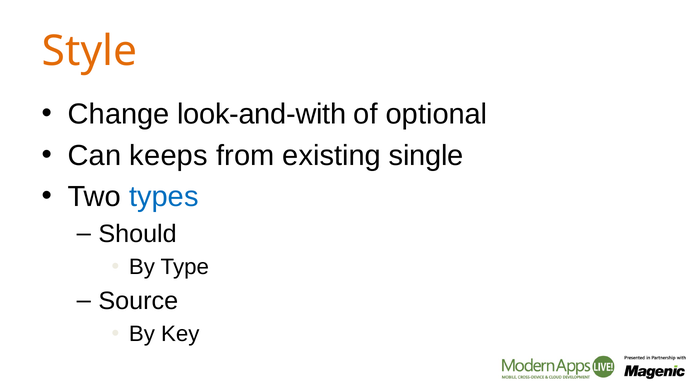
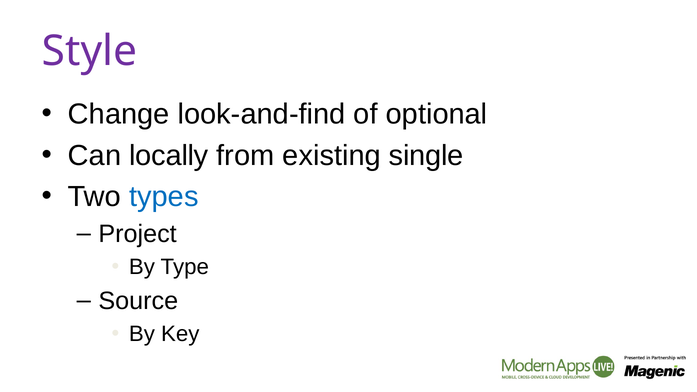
Style colour: orange -> purple
look-and-with: look-and-with -> look-and-find
keeps: keeps -> locally
Should: Should -> Project
